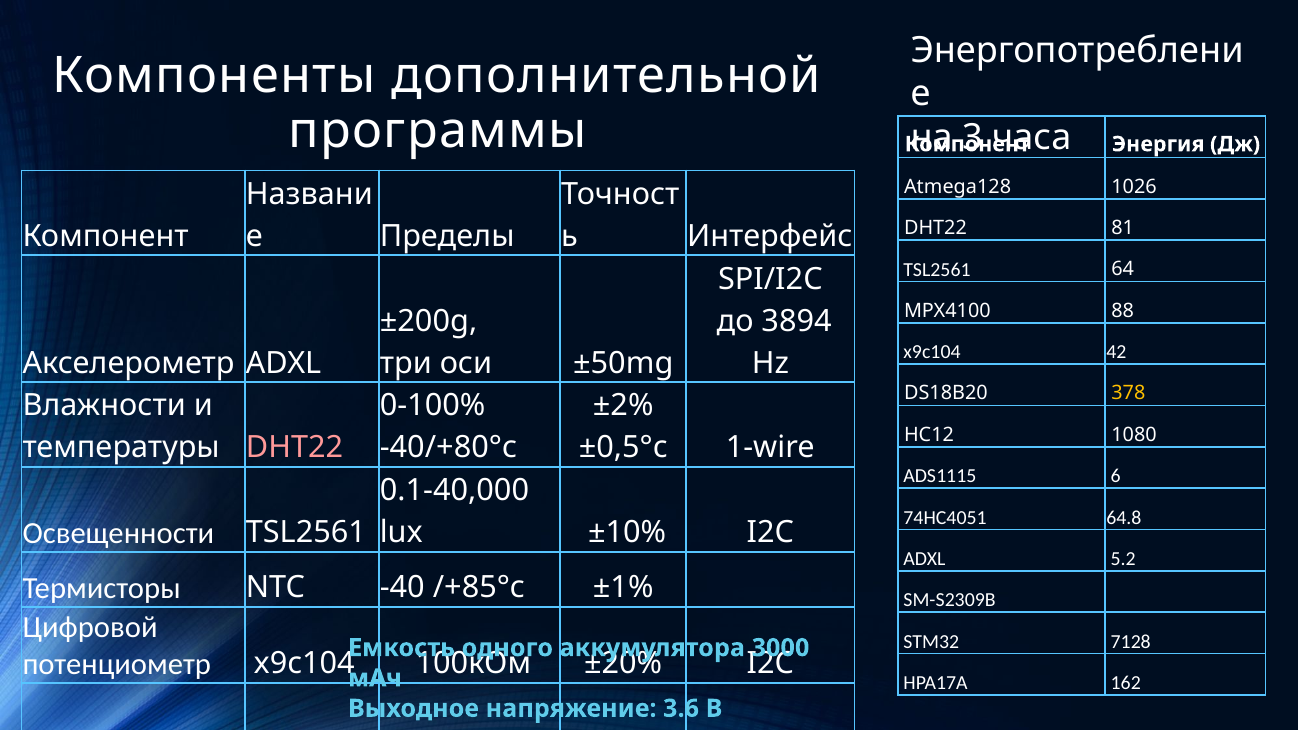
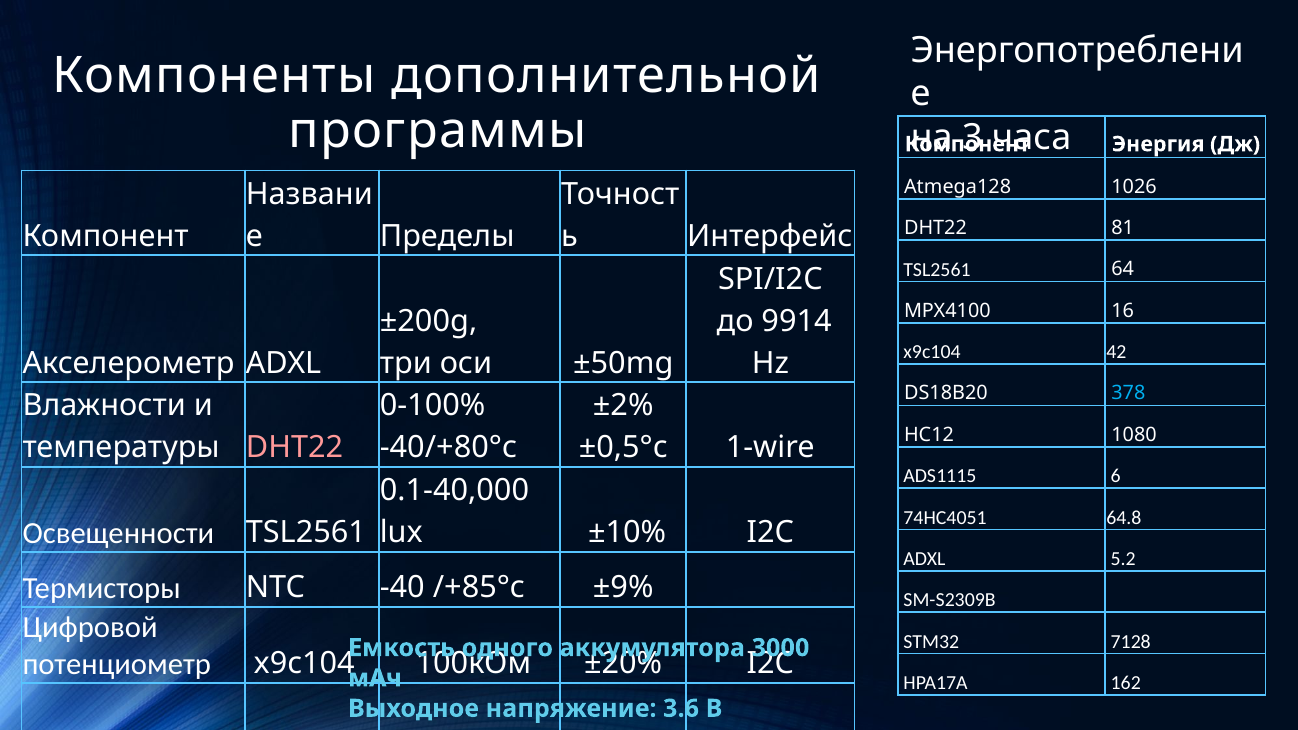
88: 88 -> 16
3894: 3894 -> 9914
378 colour: yellow -> light blue
±1%: ±1% -> ±9%
